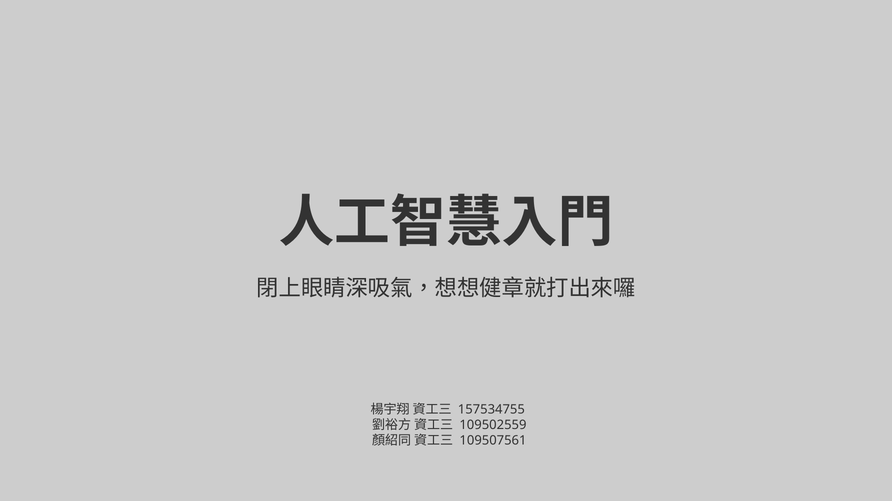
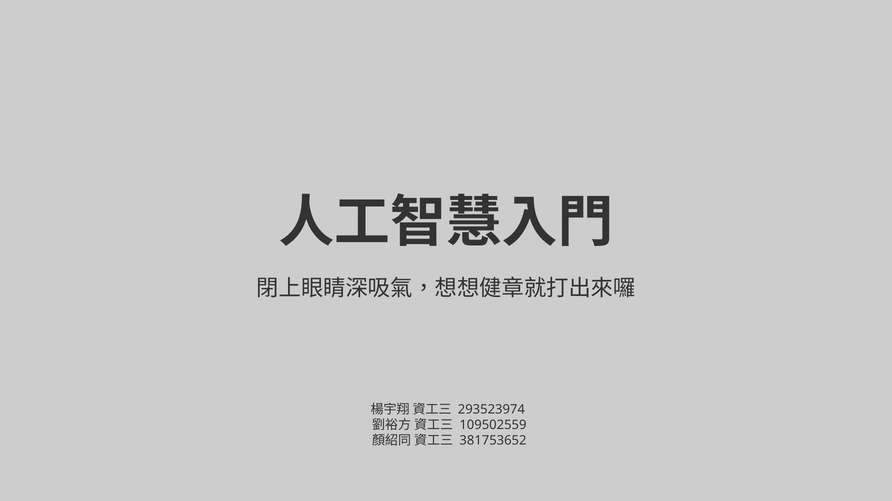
157534755: 157534755 -> 293523974
109507561: 109507561 -> 381753652
